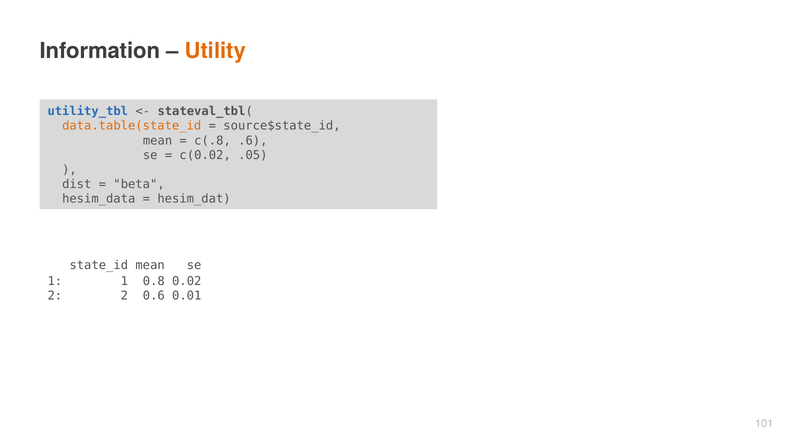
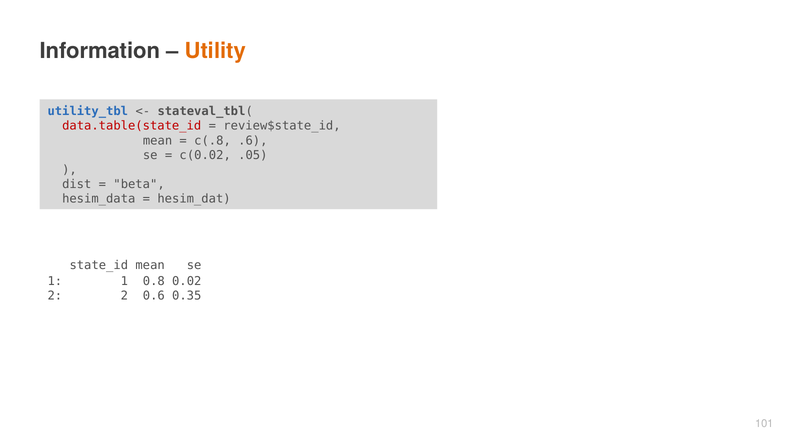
data.table(state_id colour: orange -> red
source$state_id: source$state_id -> review$state_id
0.01: 0.01 -> 0.35
